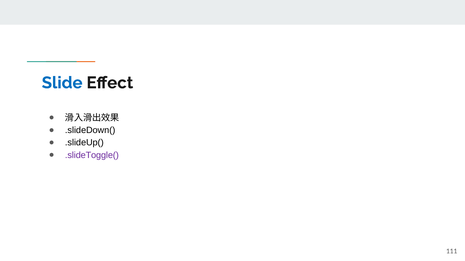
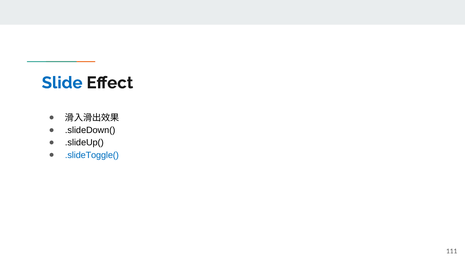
.slideToggle( colour: purple -> blue
